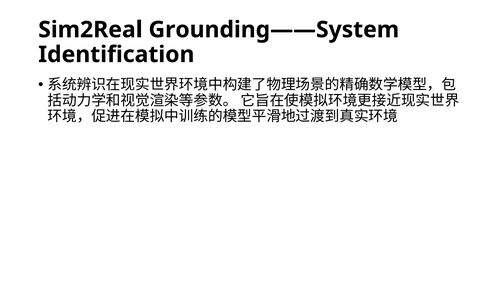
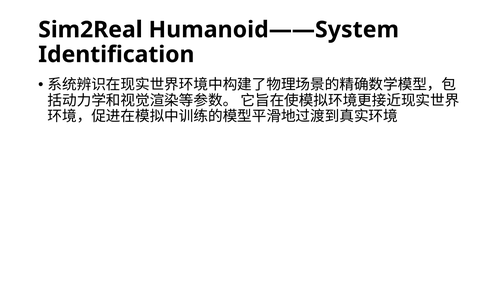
Grounding——System: Grounding——System -> Humanoid——System
